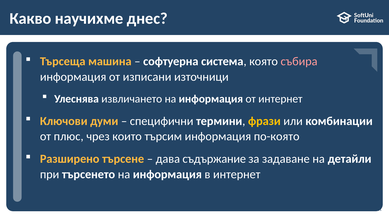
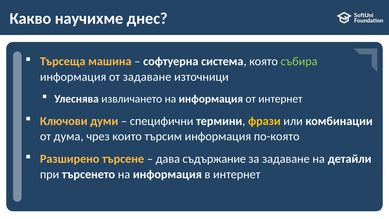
събира colour: pink -> light green
от изписани: изписани -> задаване
плюс: плюс -> дума
